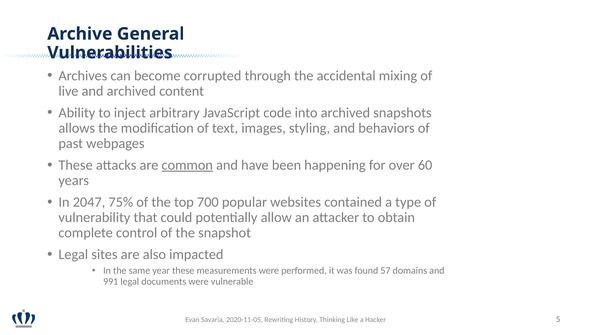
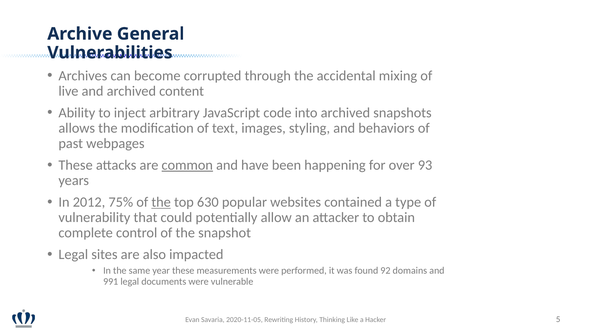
60: 60 -> 93
2047: 2047 -> 2012
the at (161, 202) underline: none -> present
700: 700 -> 630
57: 57 -> 92
